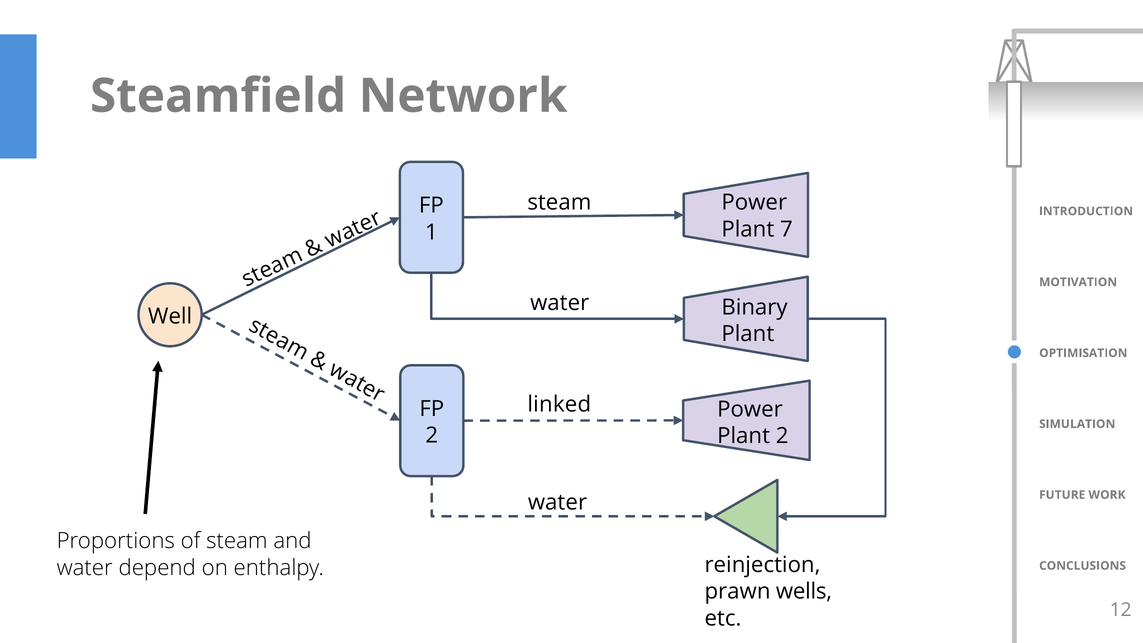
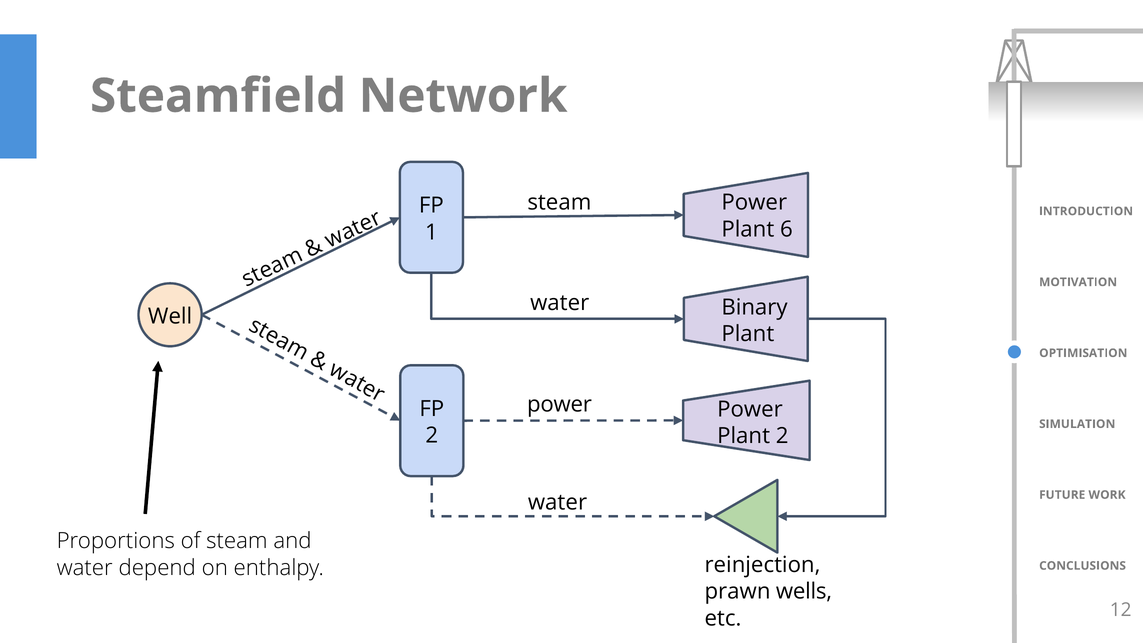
7: 7 -> 6
linked at (559, 404): linked -> power
